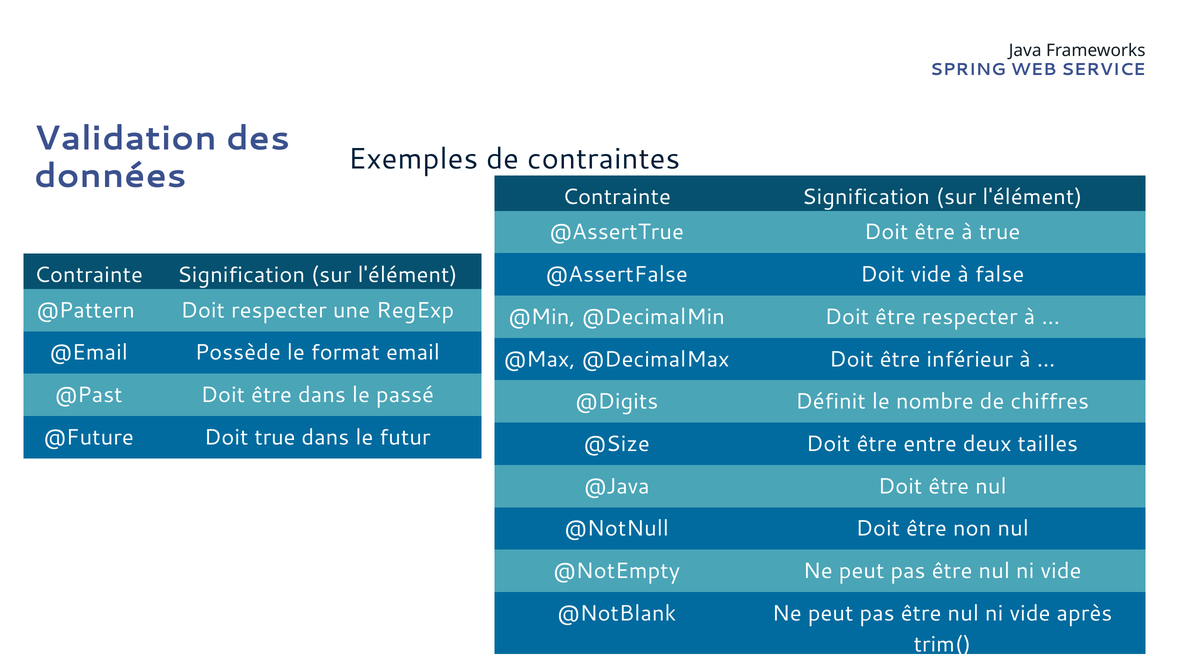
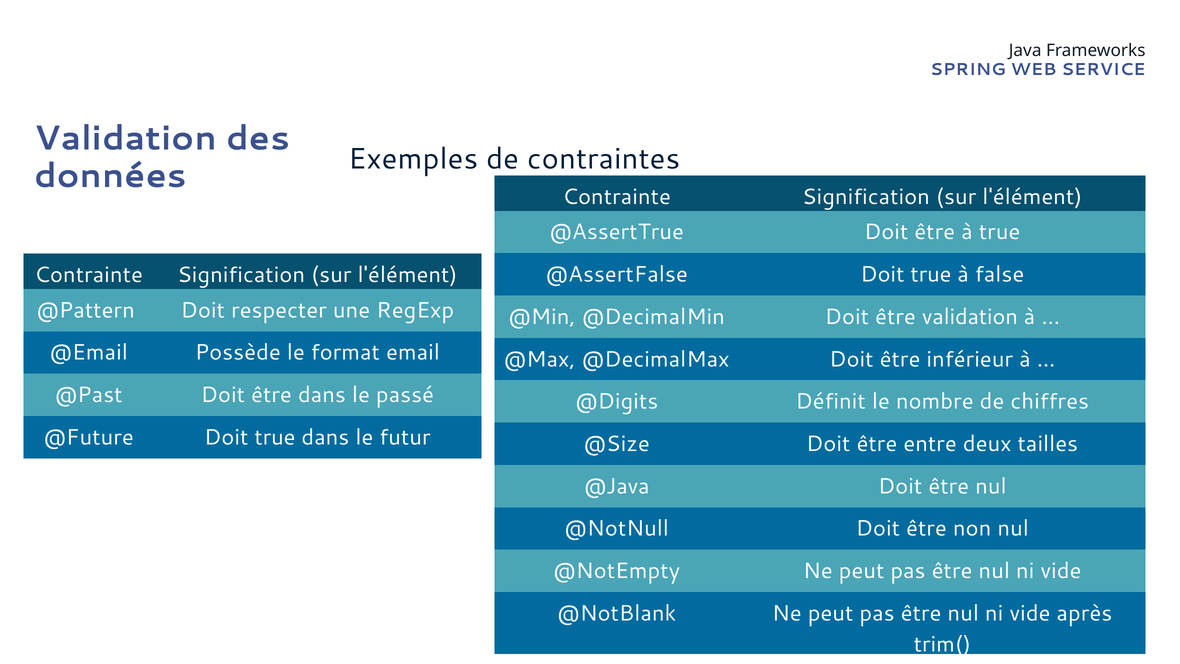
@AssertFalse Doit vide: vide -> true
être respecter: respecter -> validation
